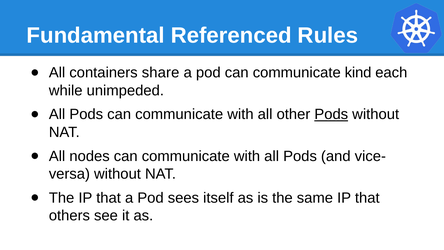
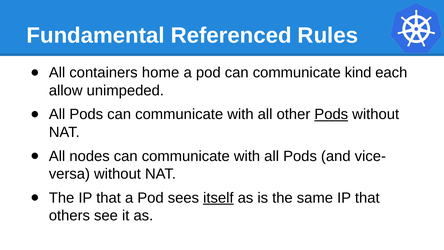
share: share -> home
while: while -> allow
itself underline: none -> present
